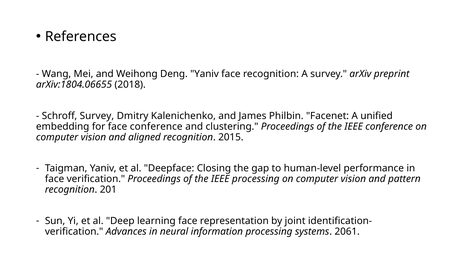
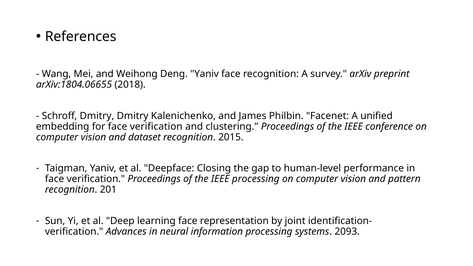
Schroff Survey: Survey -> Dmitry
for face conference: conference -> verification
aligned: aligned -> dataset
2061: 2061 -> 2093
